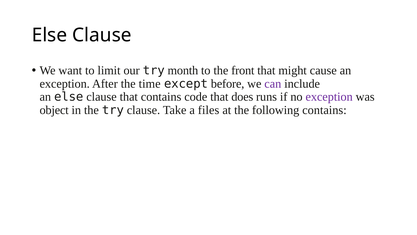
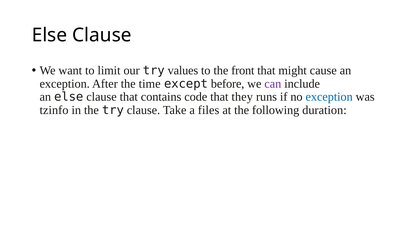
month: month -> values
does: does -> they
exception at (329, 97) colour: purple -> blue
object: object -> tzinfo
following contains: contains -> duration
